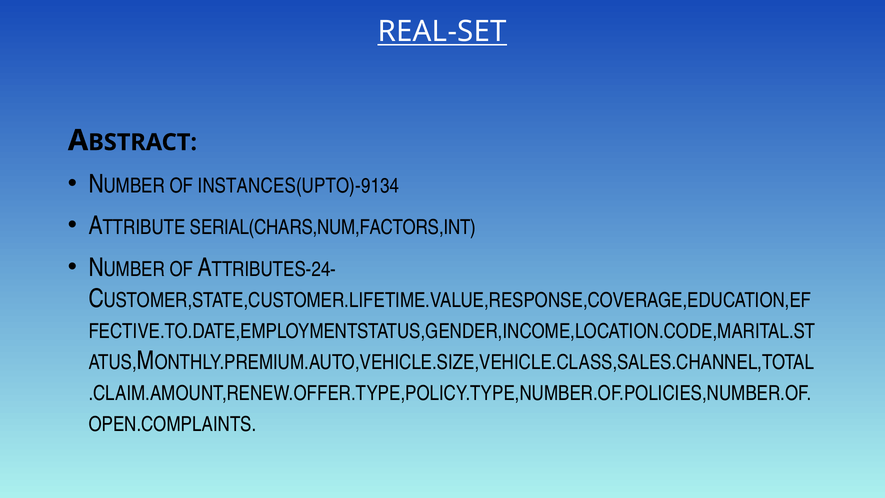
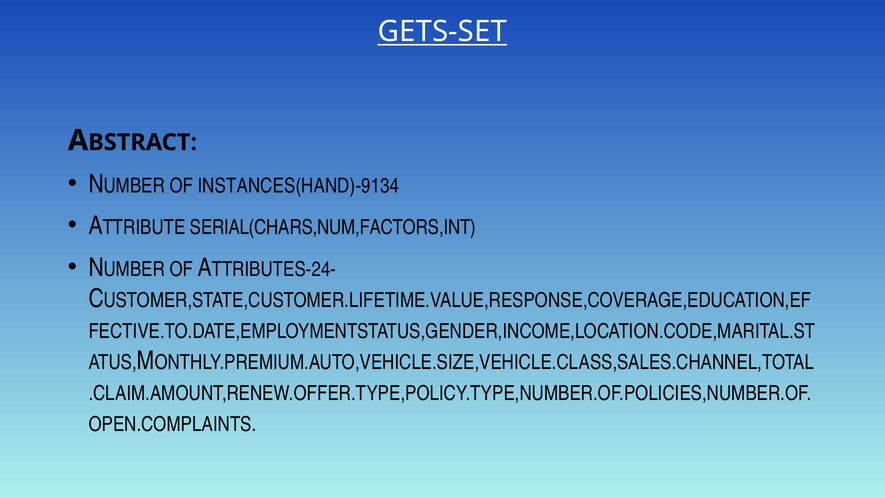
REAL-SET: REAL-SET -> GETS-SET
INSTANCES(UPTO)-9134: INSTANCES(UPTO)-9134 -> INSTANCES(HAND)-9134
